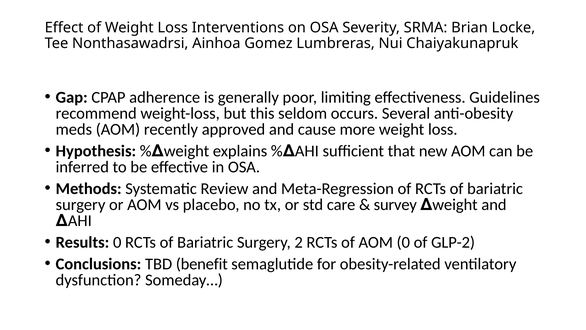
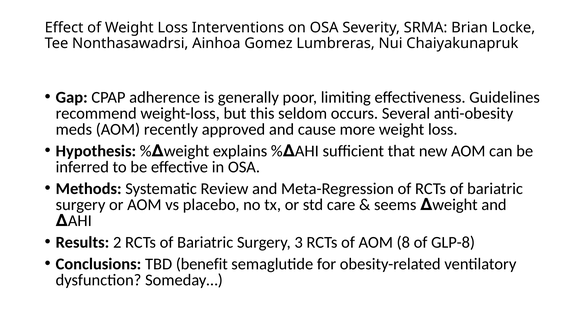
survey: survey -> seems
Results 0: 0 -> 2
2: 2 -> 3
AOM 0: 0 -> 8
GLP-2: GLP-2 -> GLP-8
